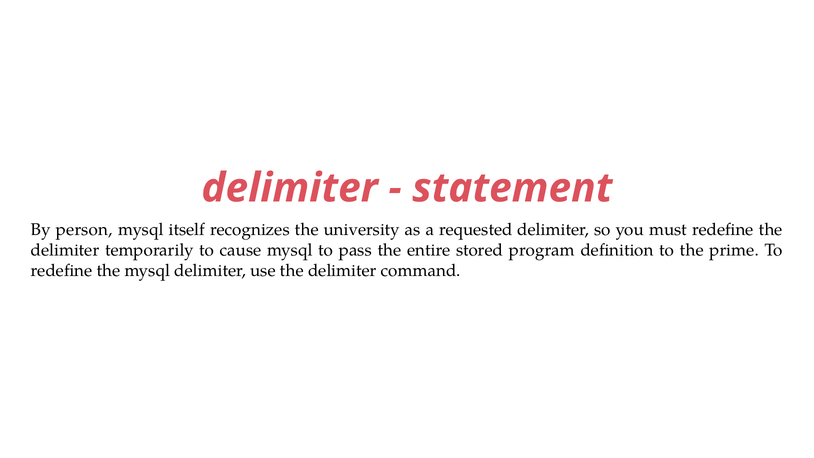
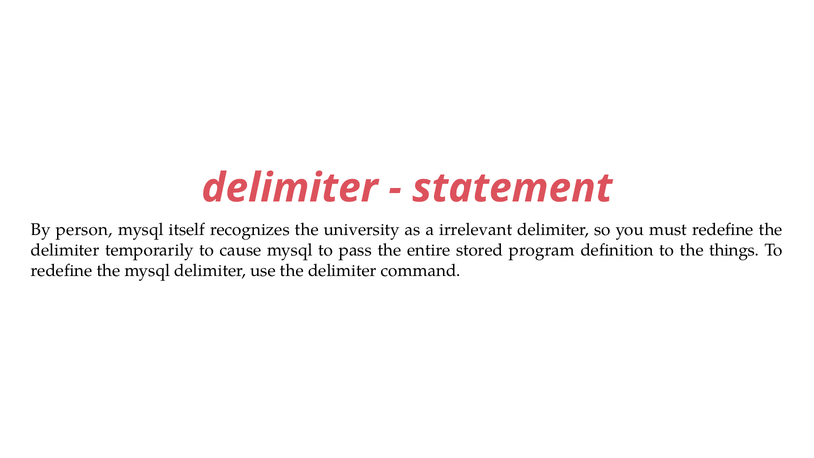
requested: requested -> irrelevant
prime: prime -> things
